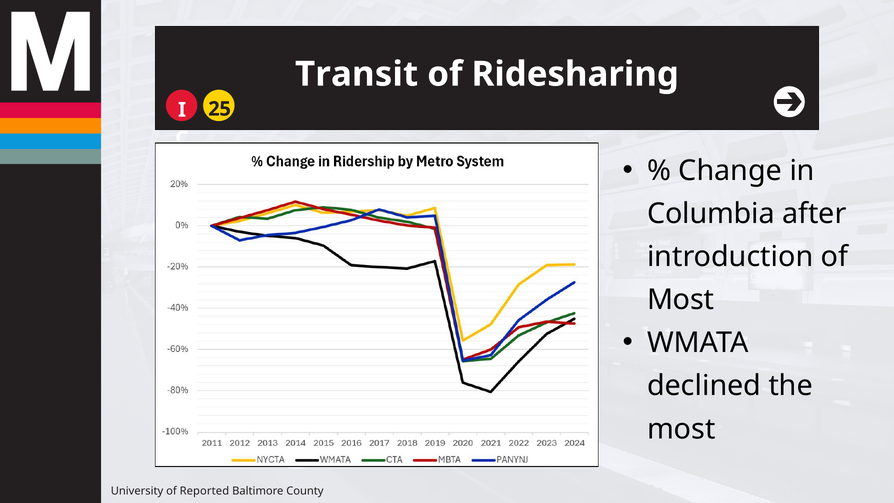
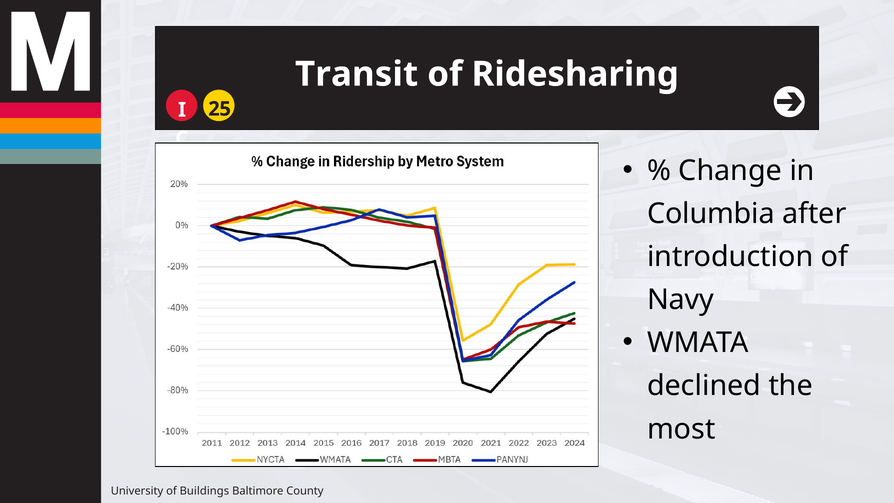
Most at (681, 300): Most -> Navy
Reported: Reported -> Buildings
